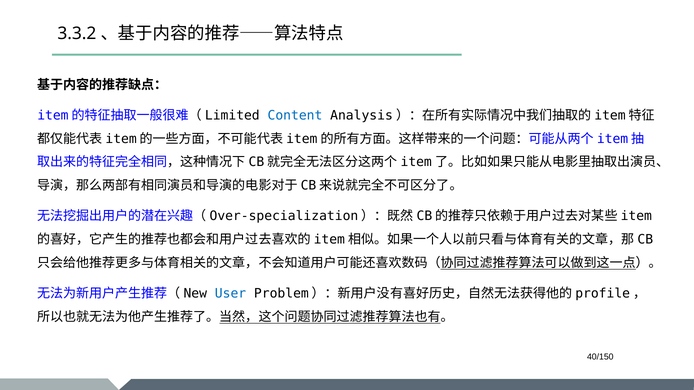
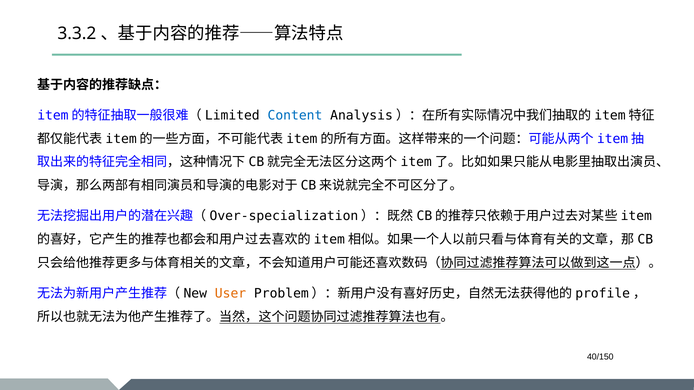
User colour: blue -> orange
